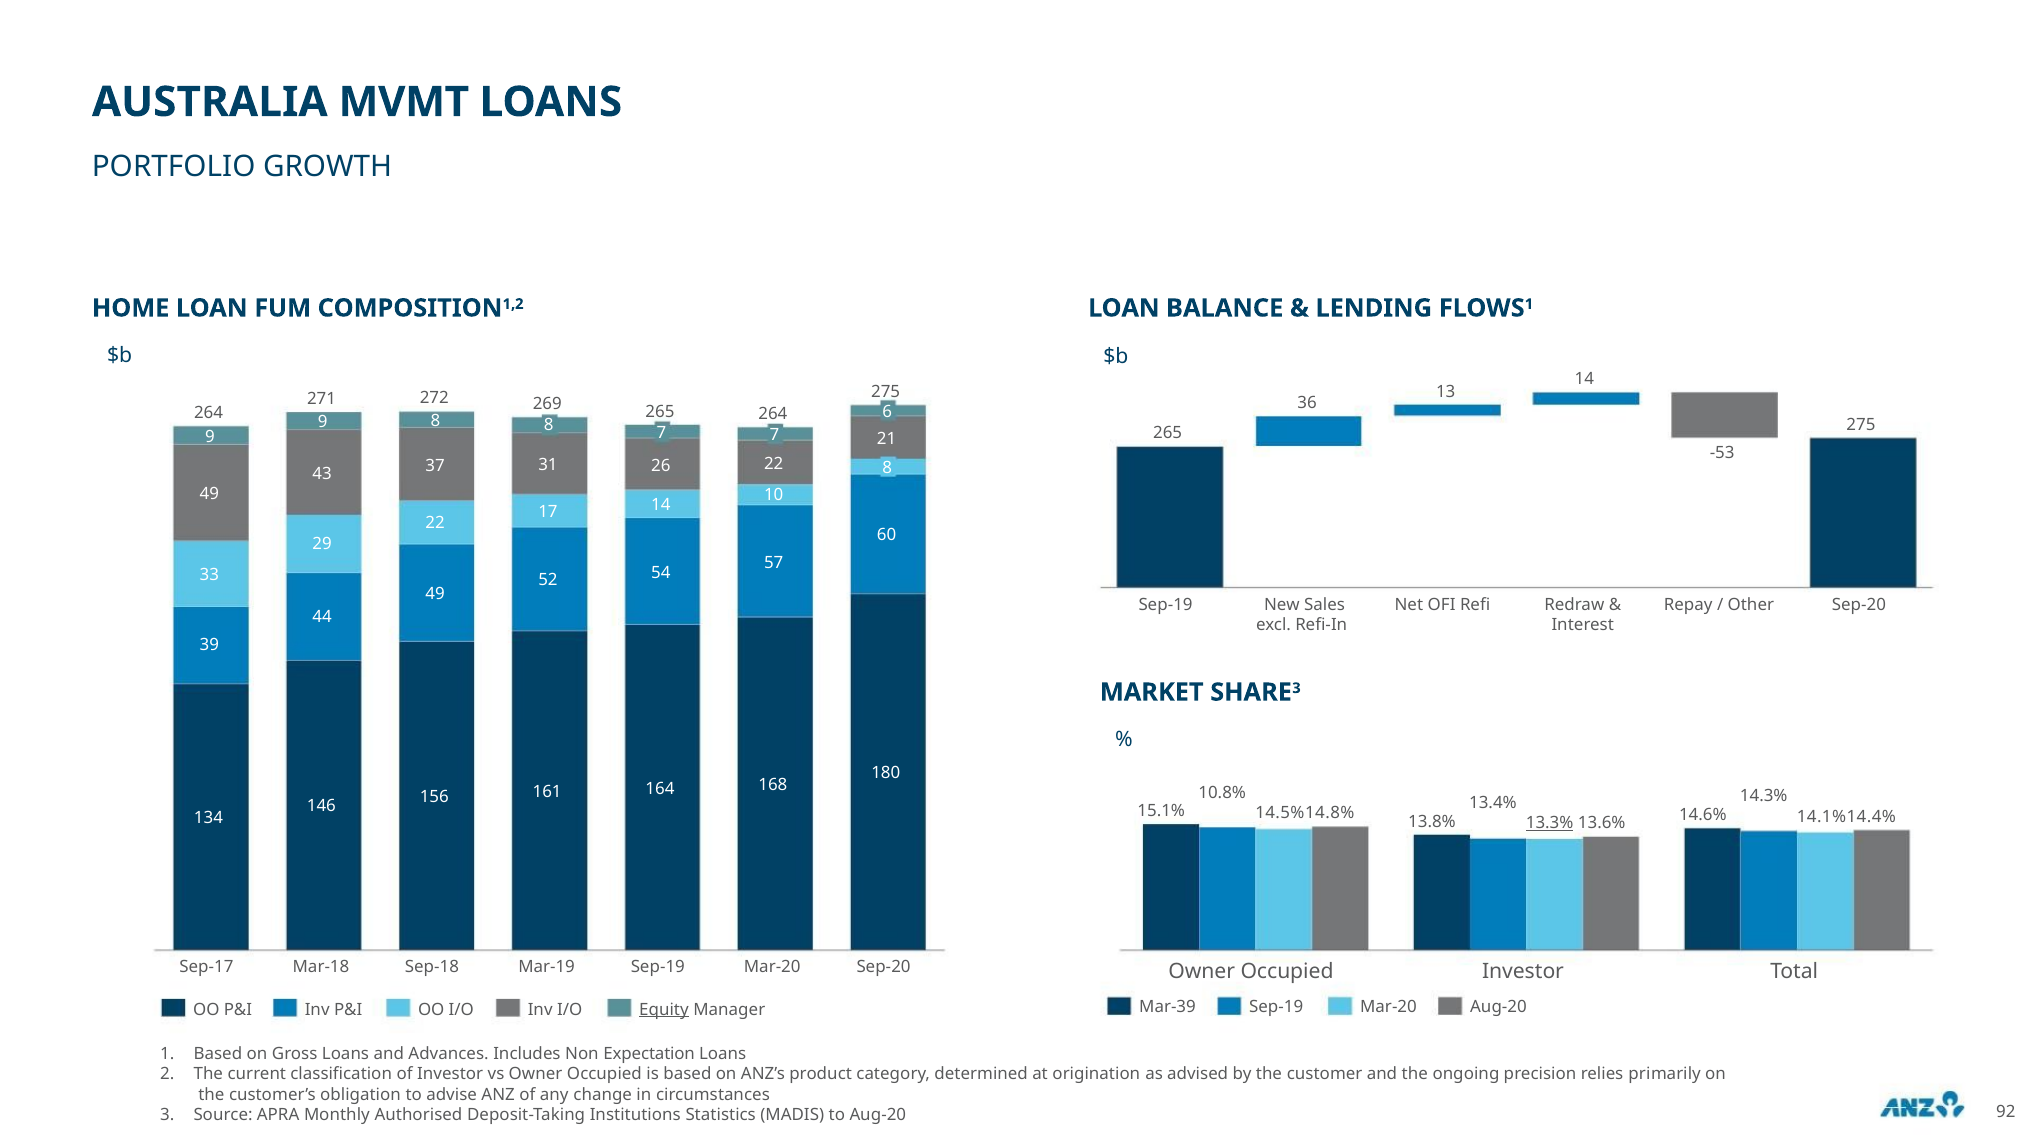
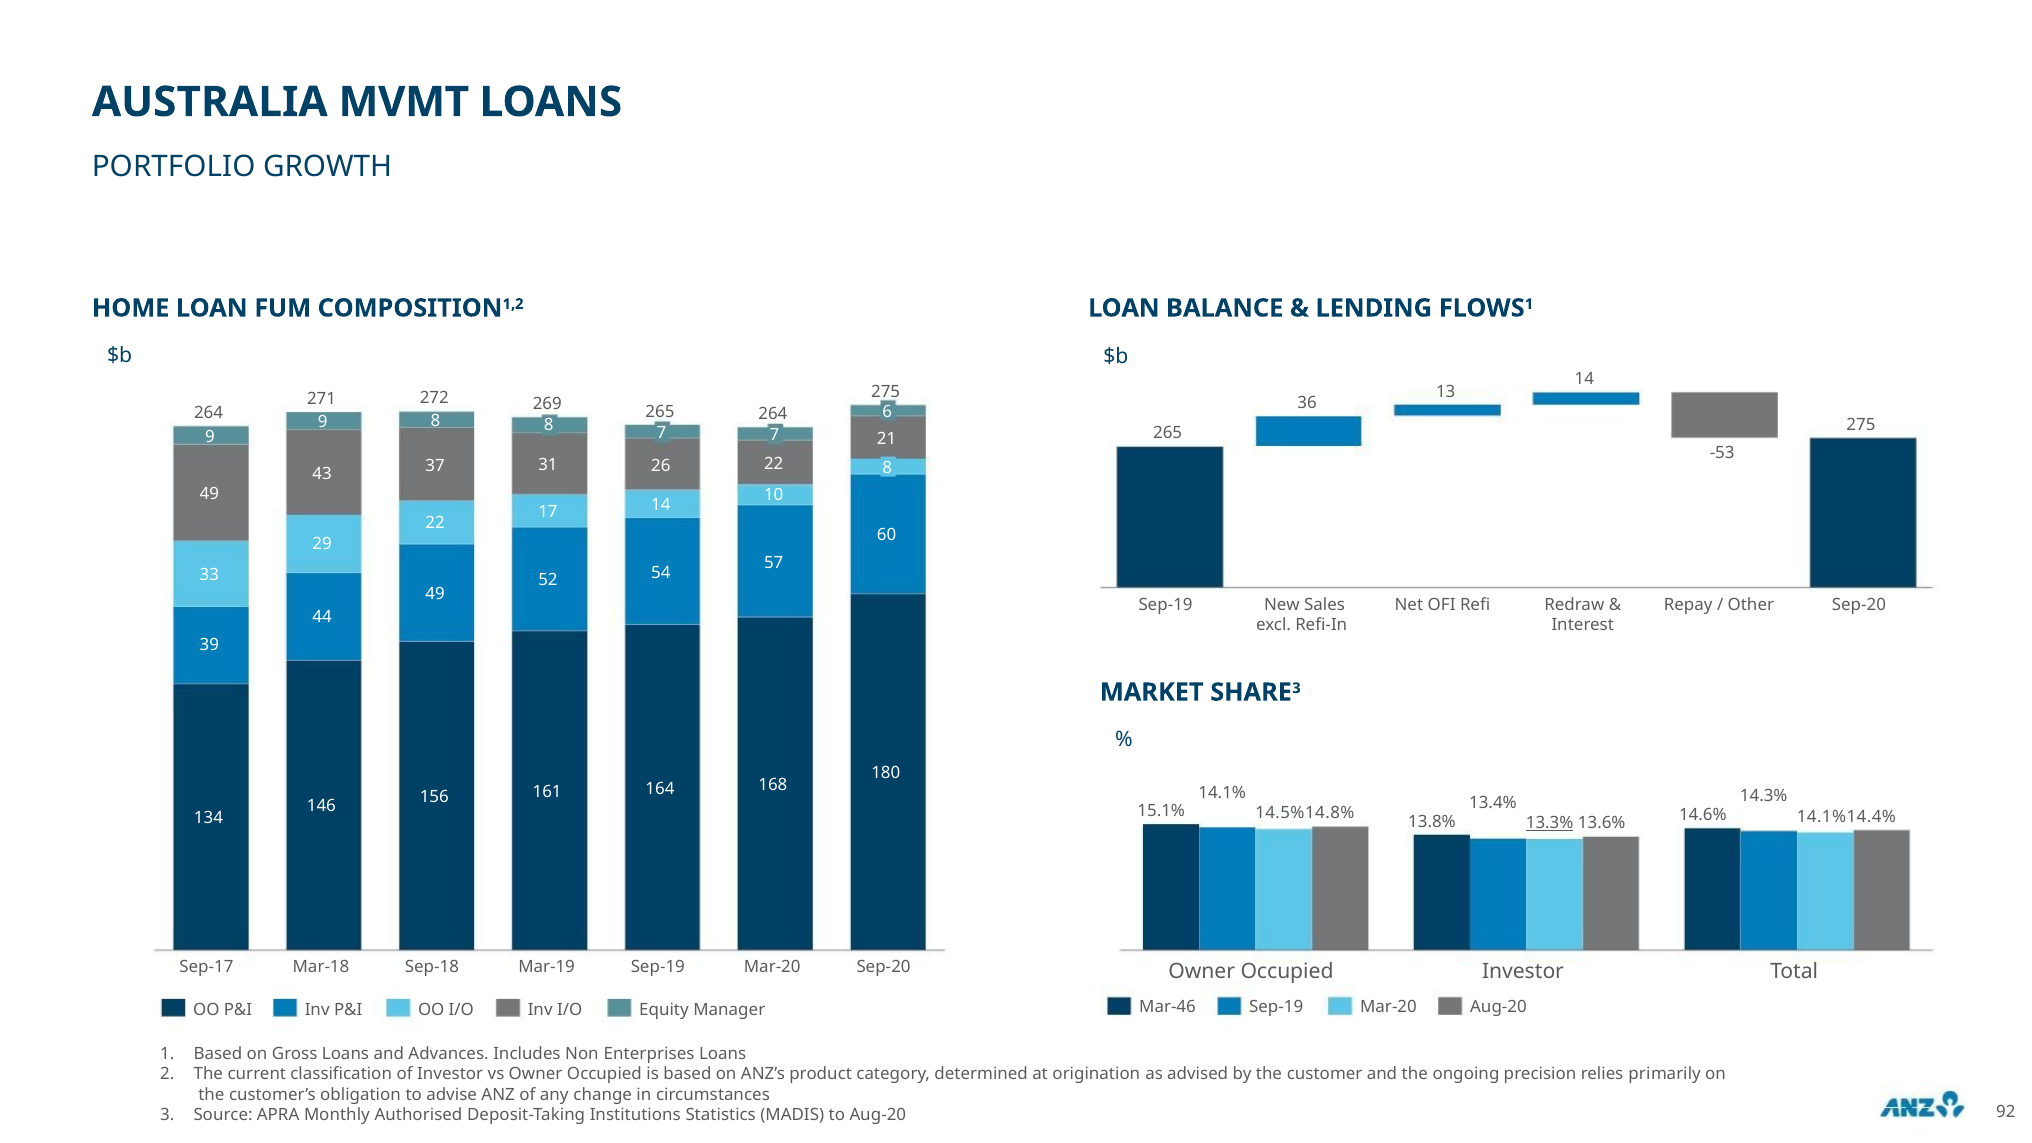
10.8%: 10.8% -> 14.1%
Equity underline: present -> none
Mar-39: Mar-39 -> Mar-46
Expectation: Expectation -> Enterprises
